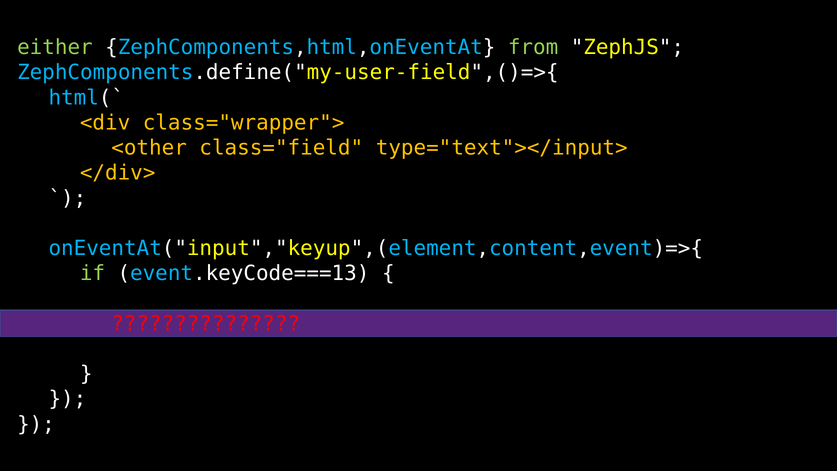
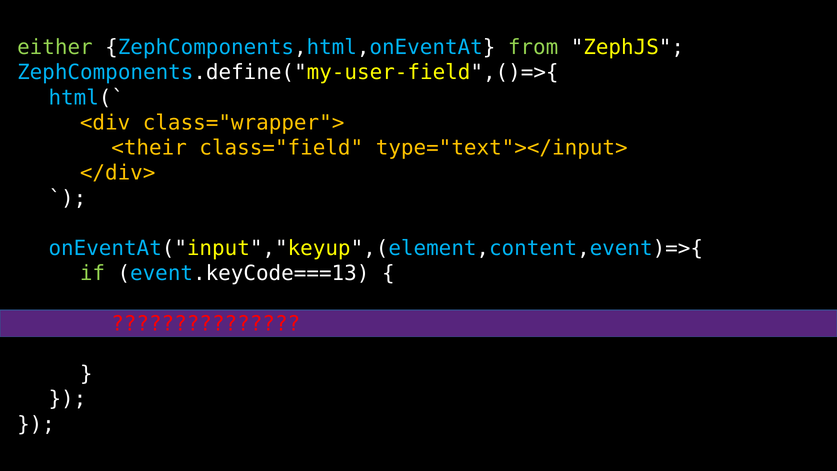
<other: <other -> <their
